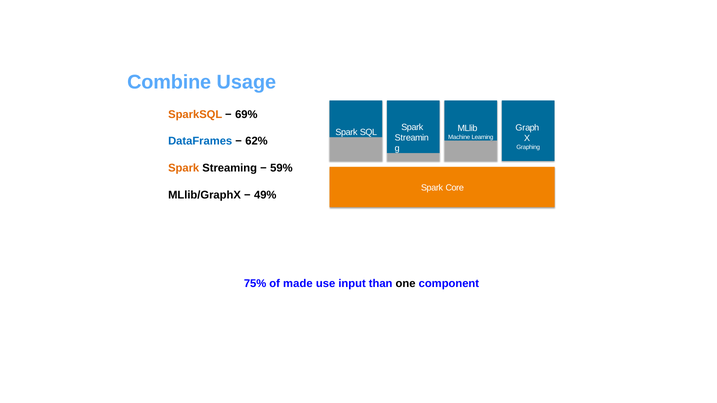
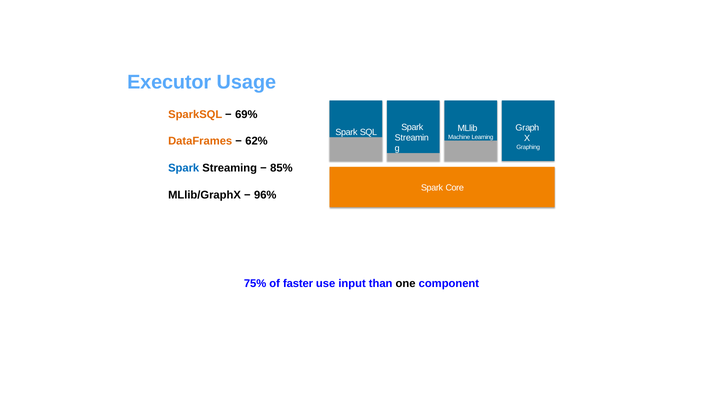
Combine: Combine -> Executor
DataFrames colour: blue -> orange
Spark at (184, 168) colour: orange -> blue
59%: 59% -> 85%
49%: 49% -> 96%
made: made -> faster
